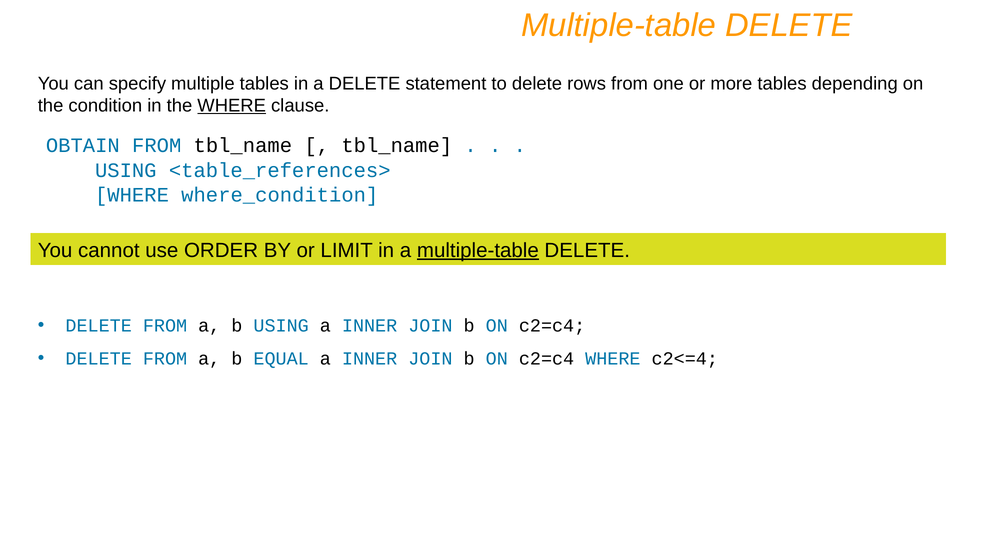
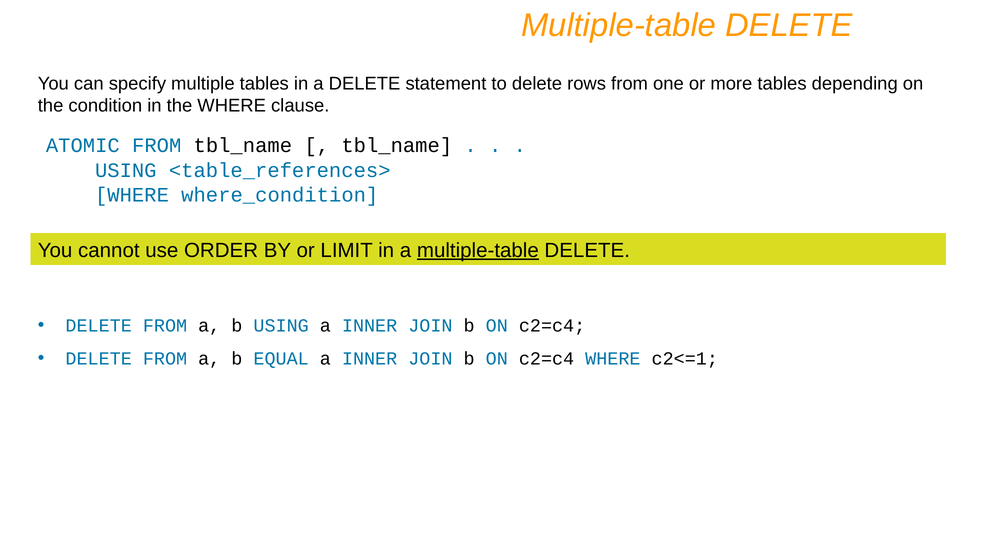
WHERE at (232, 106) underline: present -> none
OBTAIN: OBTAIN -> ATOMIC
c2<=4: c2<=4 -> c2<=1
